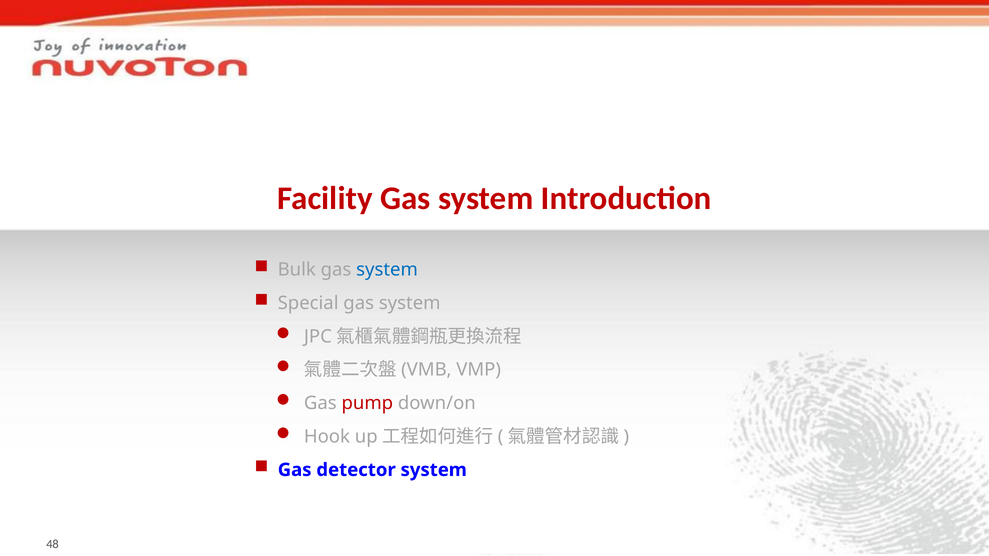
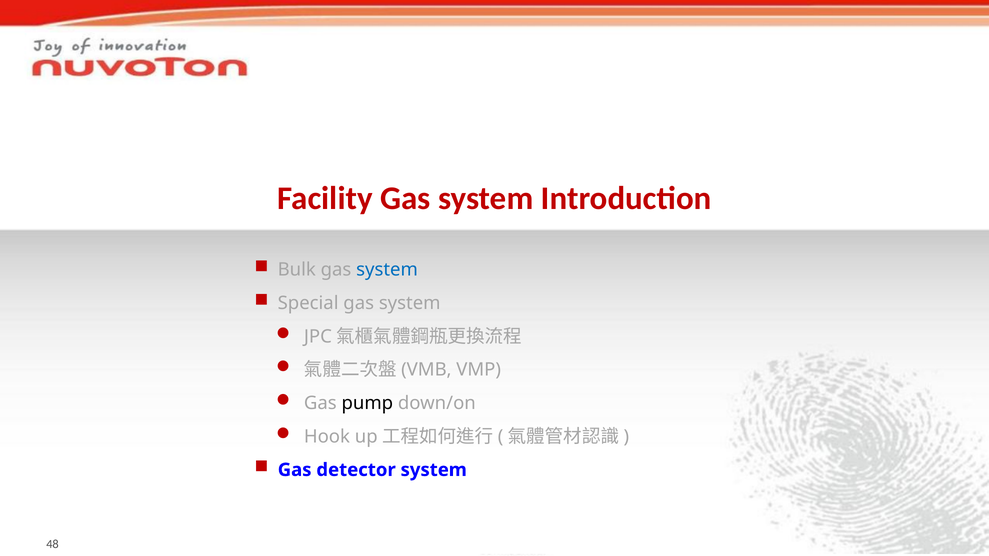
pump colour: red -> black
